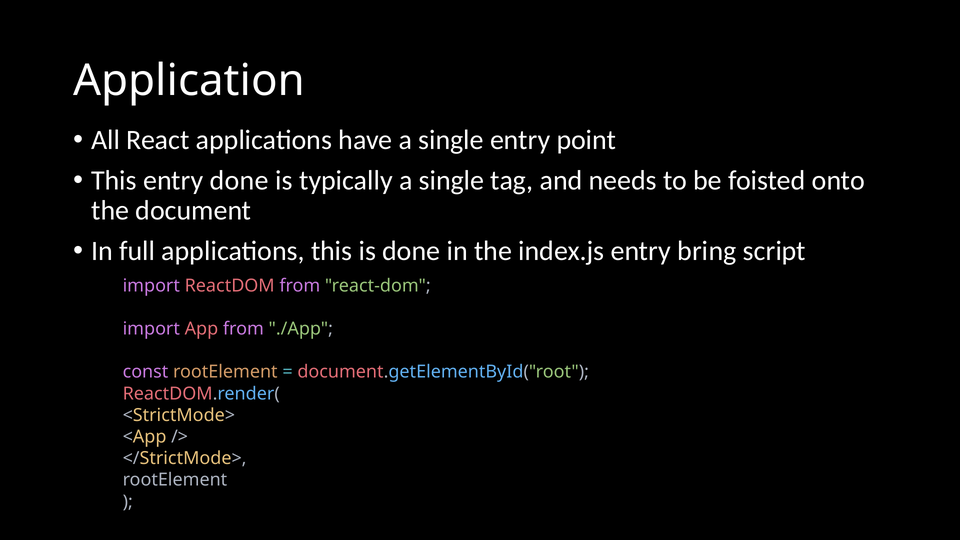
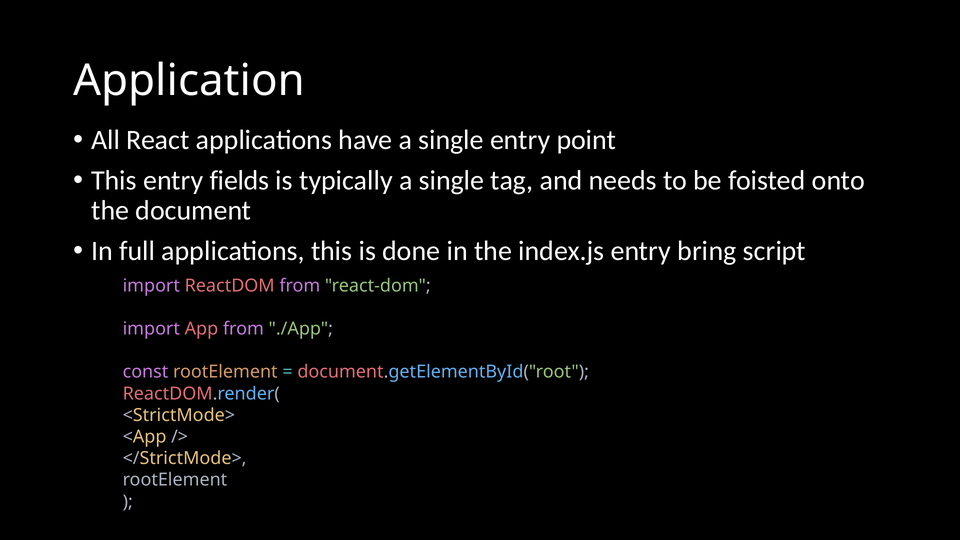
entry done: done -> fields
